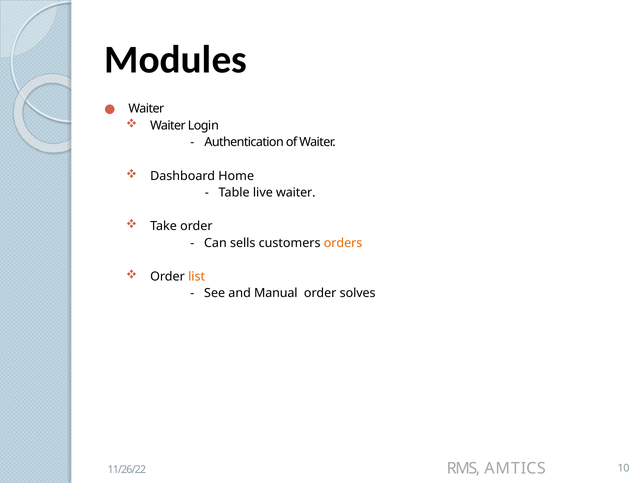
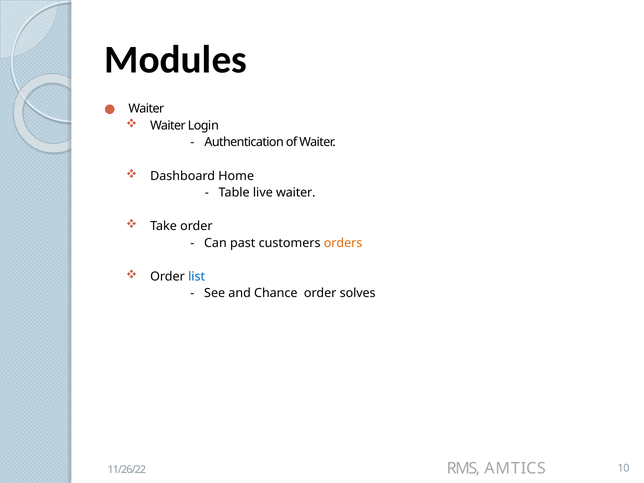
sells: sells -> past
list colour: orange -> blue
Manual: Manual -> Chance
